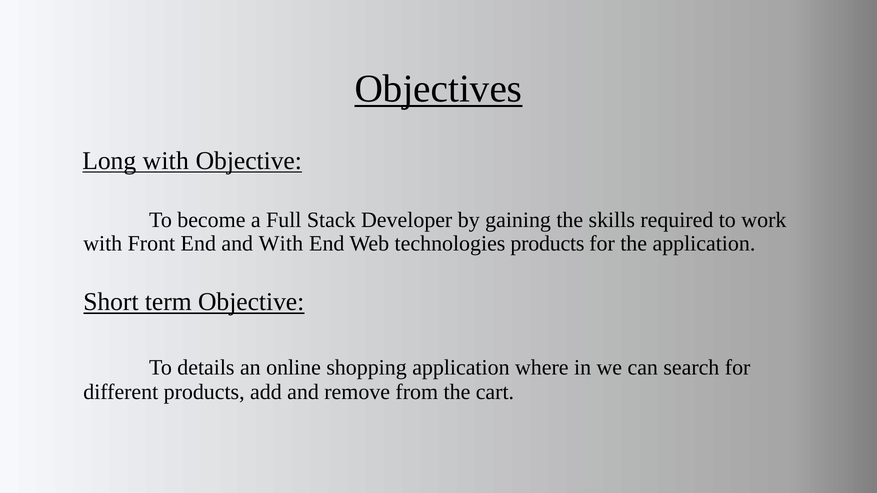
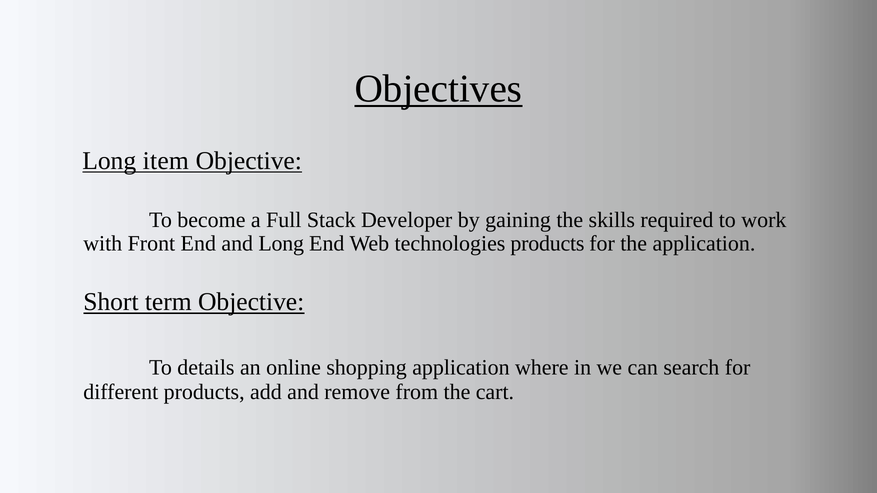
Long with: with -> item
and With: With -> Long
